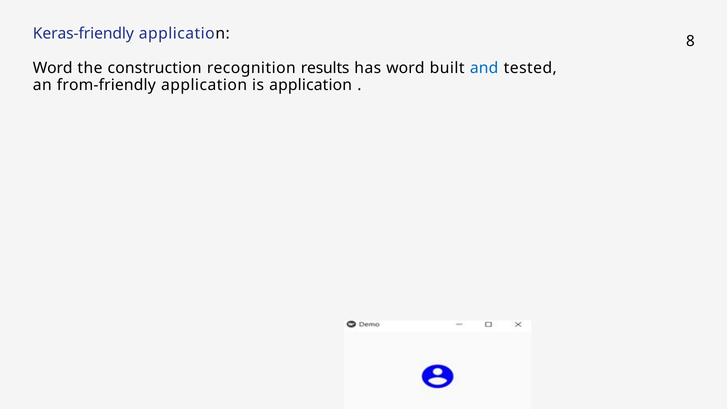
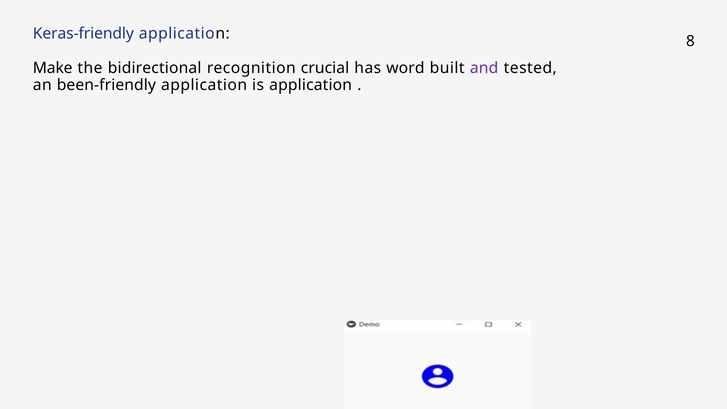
Word at (53, 68): Word -> Make
construction: construction -> bidirectional
results: results -> crucial
and colour: blue -> purple
from-friendly: from-friendly -> been-friendly
